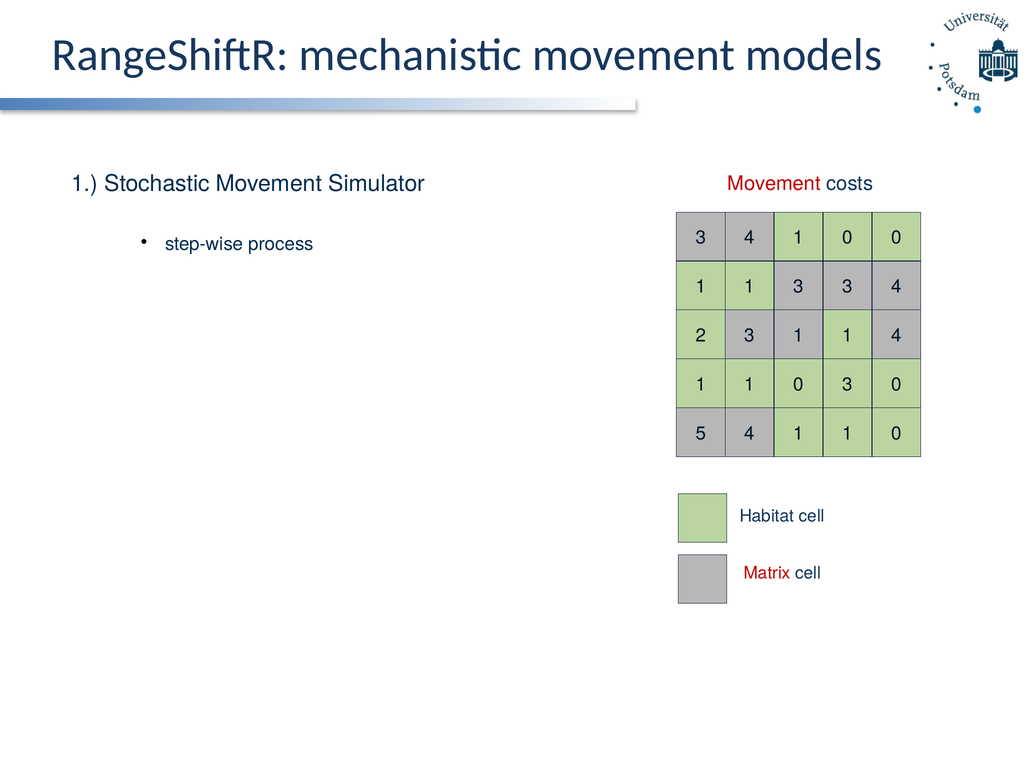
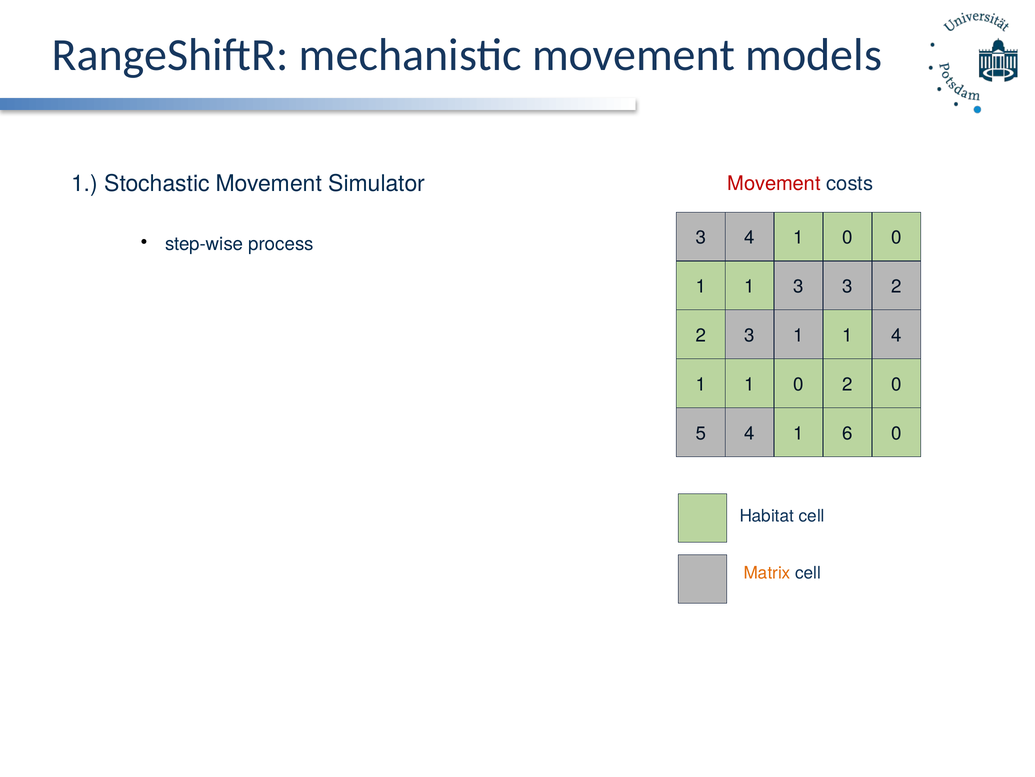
1 4: 4 -> 2
0 3: 3 -> 2
1 at (847, 433): 1 -> 6
Matrix colour: red -> orange
